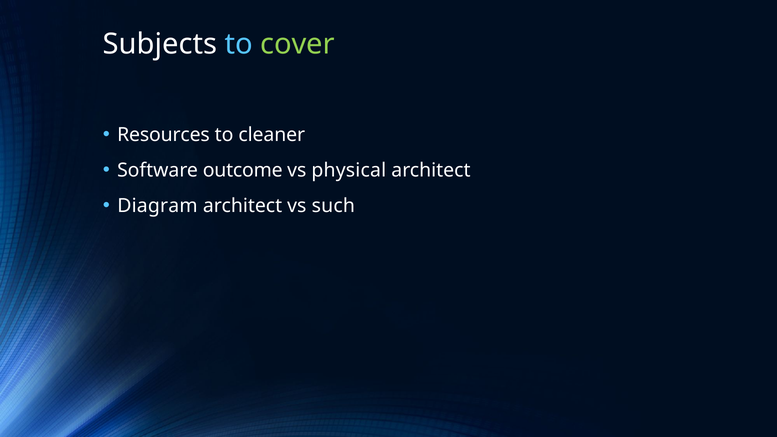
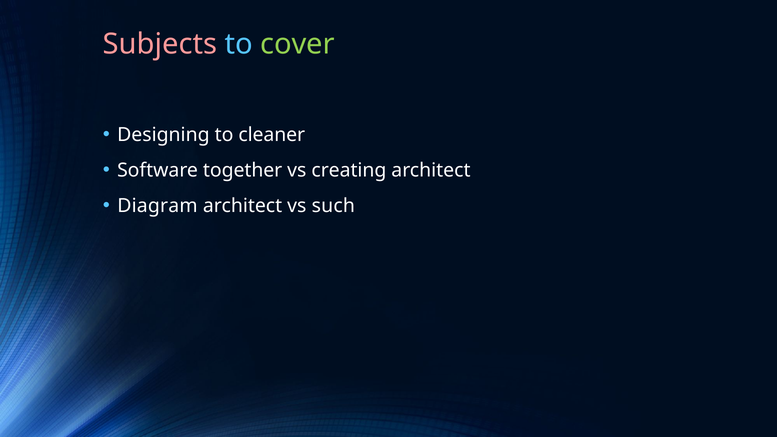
Subjects colour: white -> pink
Resources: Resources -> Designing
outcome: outcome -> together
physical: physical -> creating
